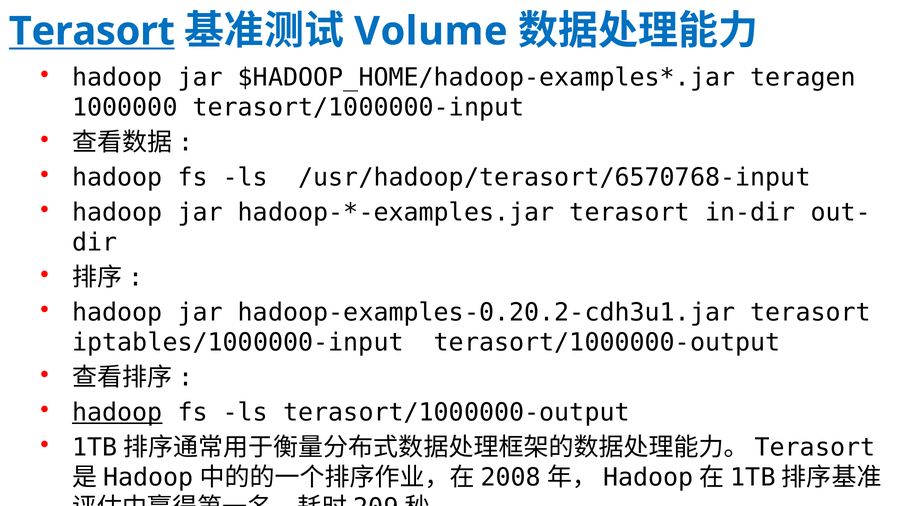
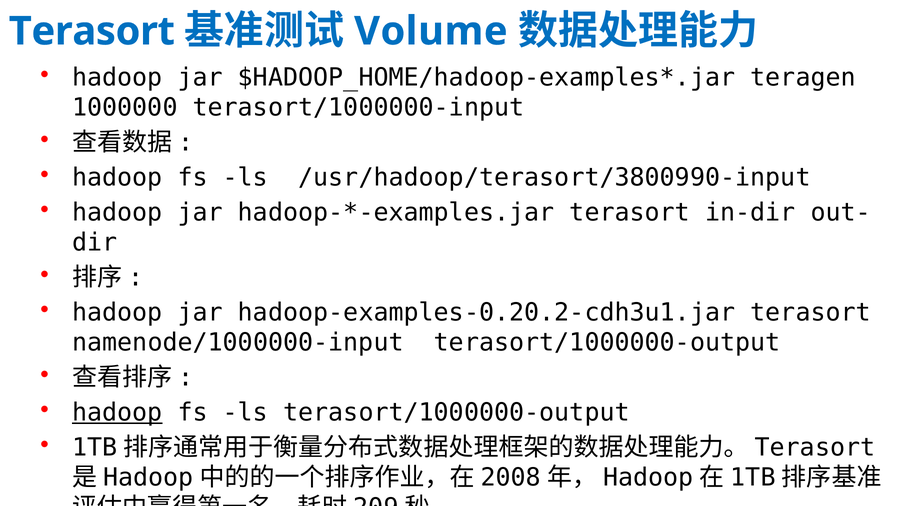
Terasort at (92, 31) underline: present -> none
/usr/hadoop/terasort/6570768-input: /usr/hadoop/terasort/6570768-input -> /usr/hadoop/terasort/3800990-input
iptables/1000000-input: iptables/1000000-input -> namenode/1000000-input
